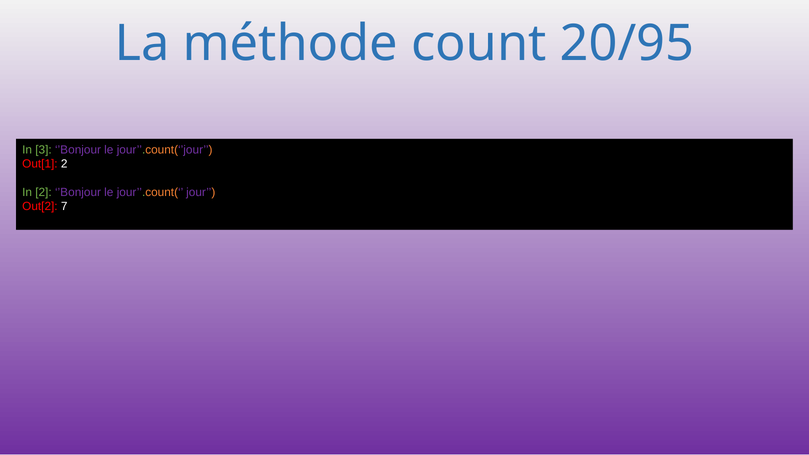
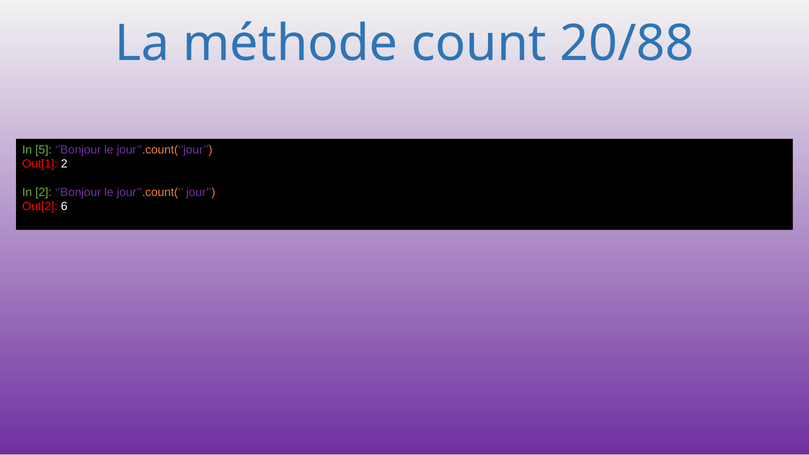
20/95: 20/95 -> 20/88
3: 3 -> 5
7: 7 -> 6
